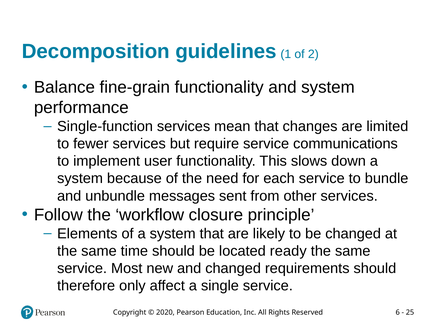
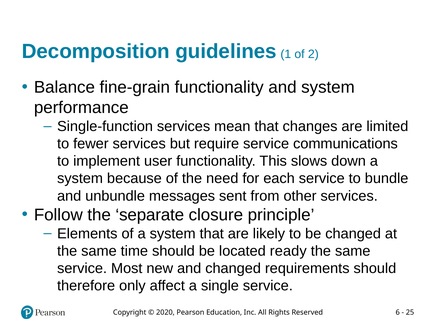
workflow: workflow -> separate
